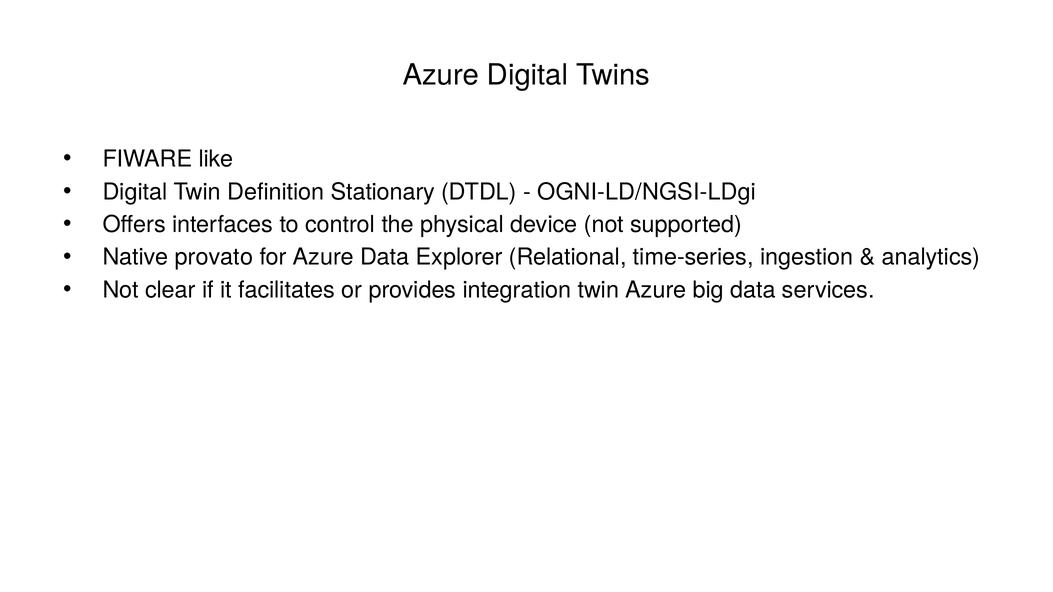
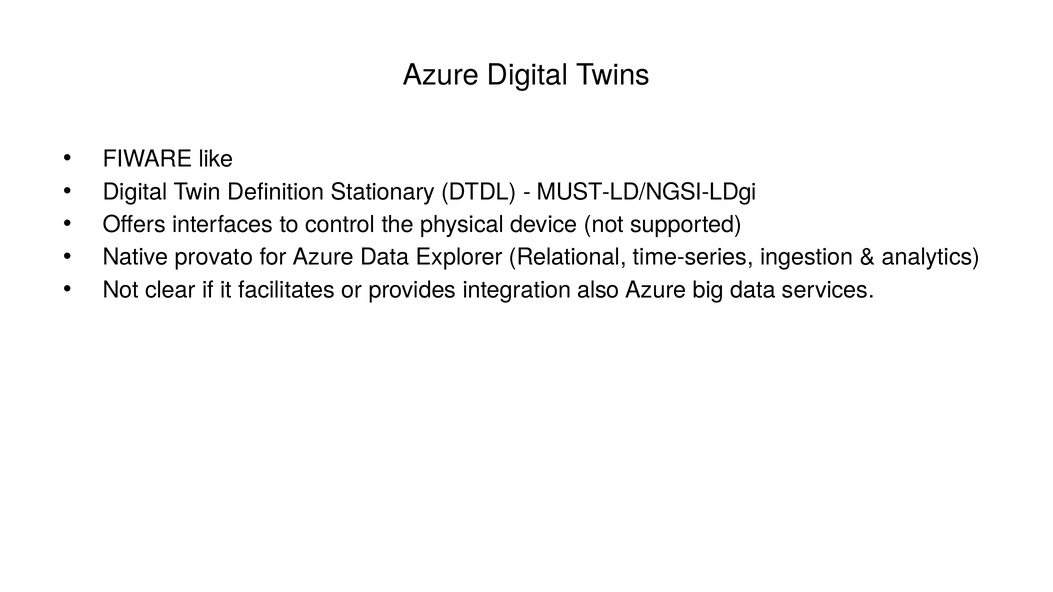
OGNI-LD/NGSI-LDgi: OGNI-LD/NGSI-LDgi -> MUST-LD/NGSI-LDgi
integration twin: twin -> also
